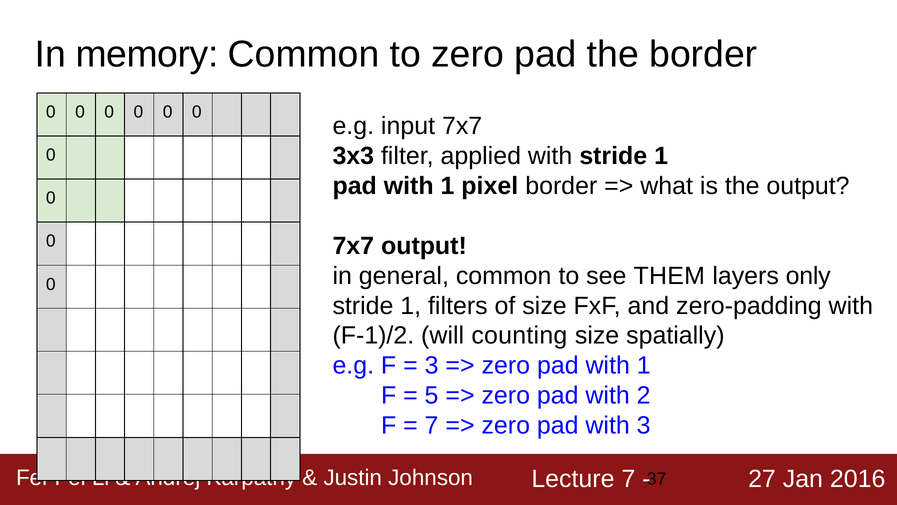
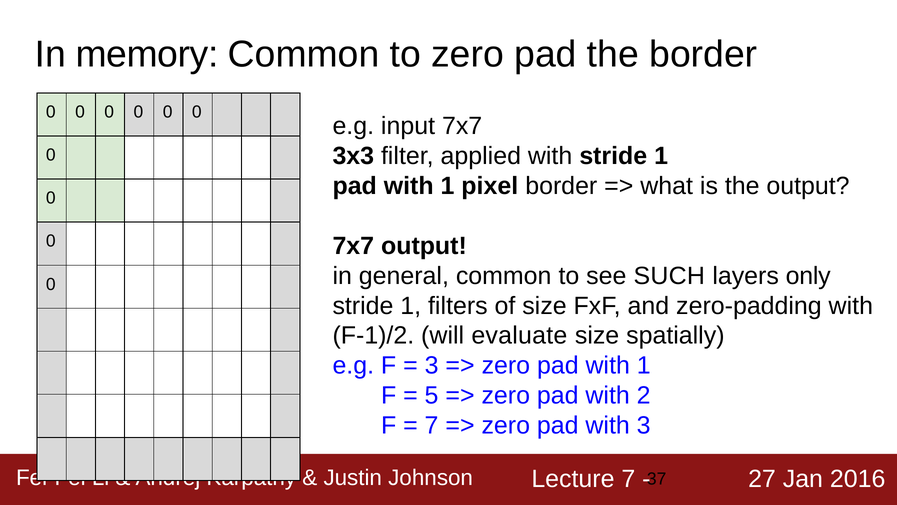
THEM: THEM -> SUCH
counting: counting -> evaluate
